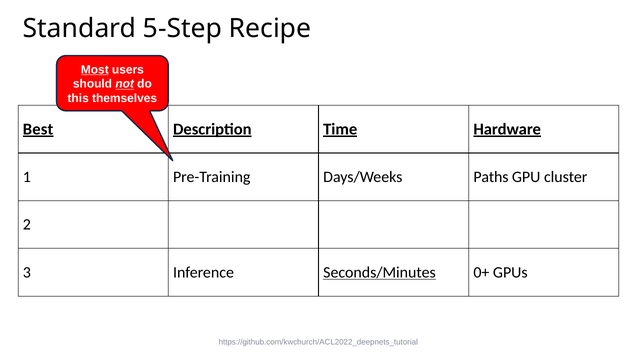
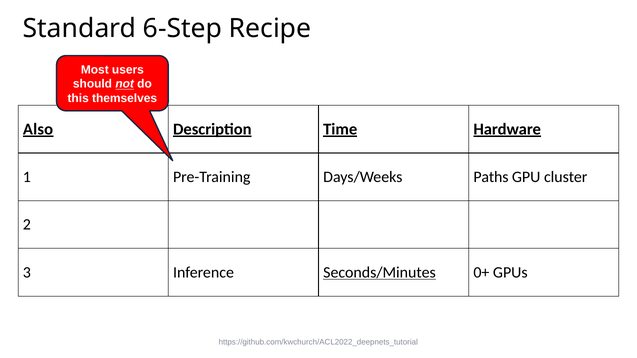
5-Step: 5-Step -> 6-Step
Most underline: present -> none
Best: Best -> Also
